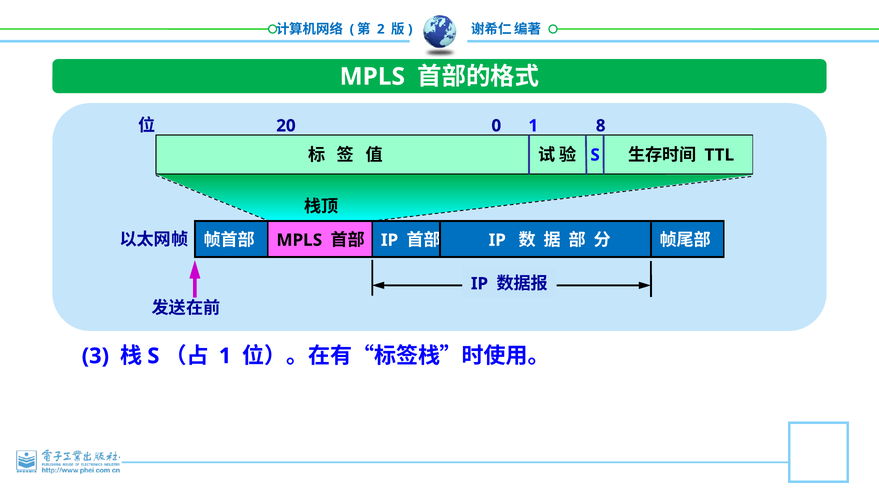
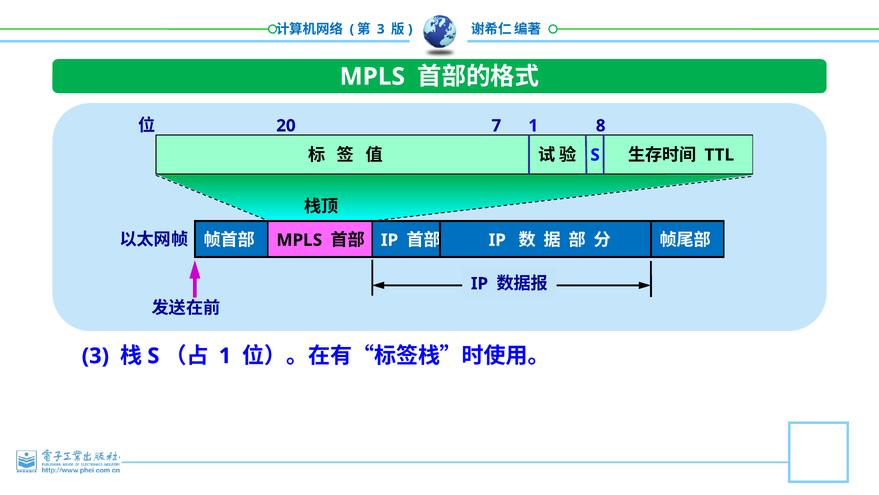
2 at (381, 29): 2 -> 3
0: 0 -> 7
